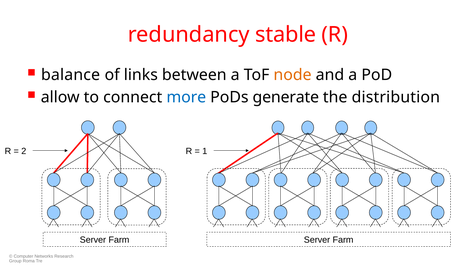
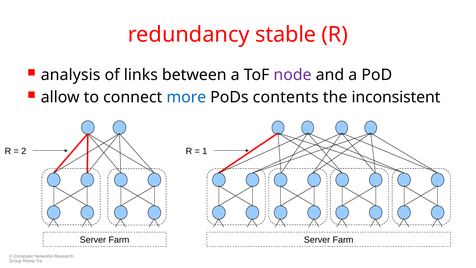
balance: balance -> analysis
node colour: orange -> purple
generate: generate -> contents
distribution: distribution -> inconsistent
